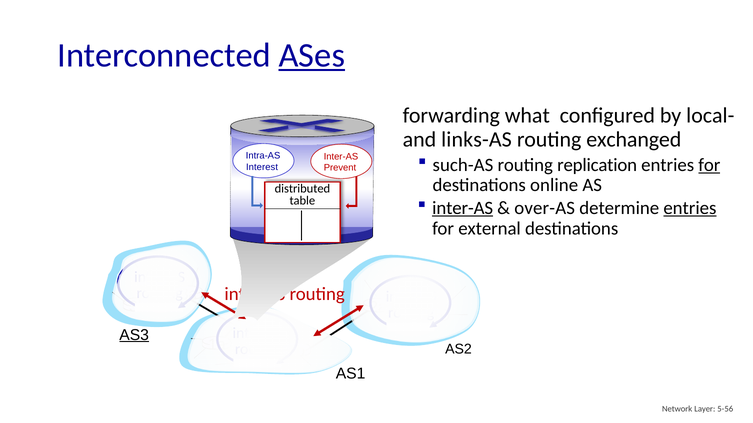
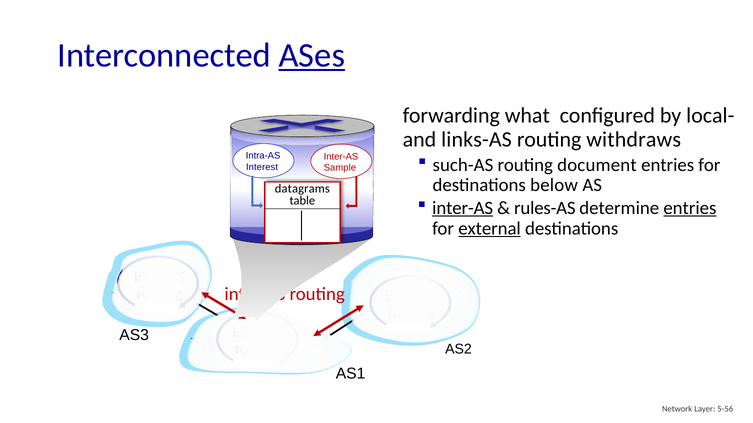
exchanged: exchanged -> withdraws
Prevent: Prevent -> Sample
replication: replication -> document
for at (709, 165) underline: present -> none
online: online -> below
distributed: distributed -> datagrams
over-AS: over-AS -> rules-AS
external underline: none -> present
AS3 underline: present -> none
